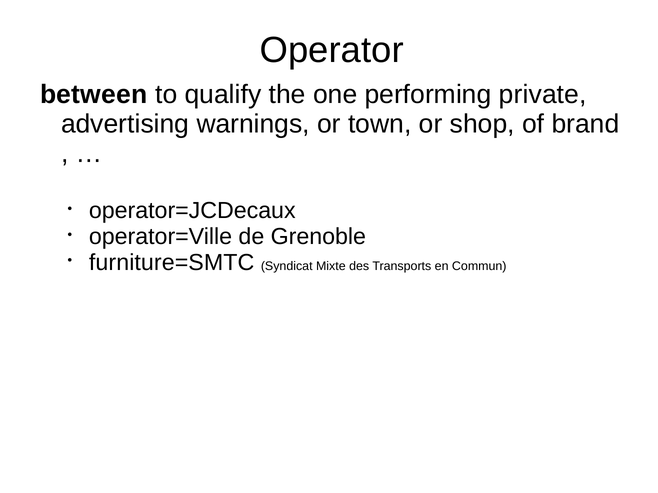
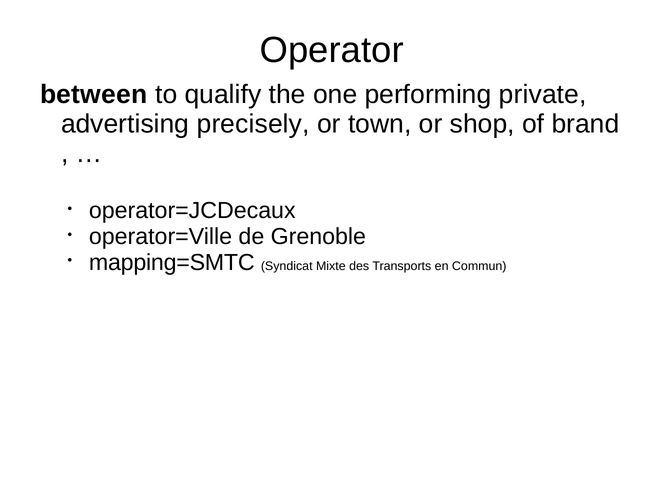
warnings: warnings -> precisely
furniture=SMTC: furniture=SMTC -> mapping=SMTC
